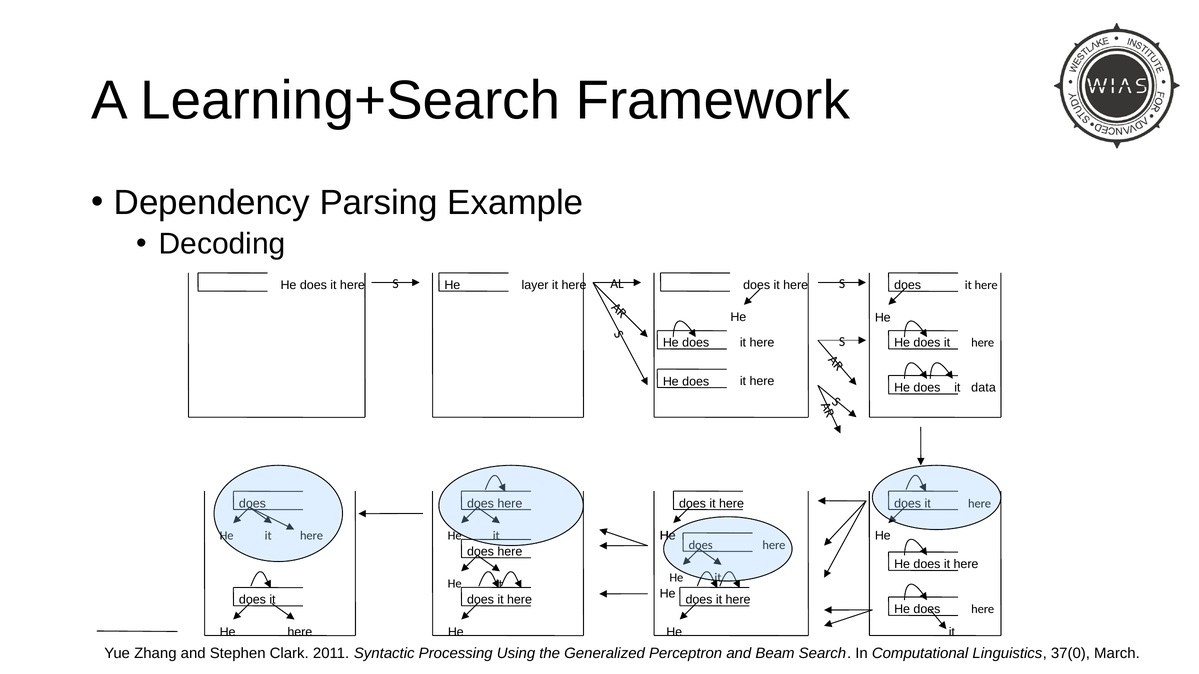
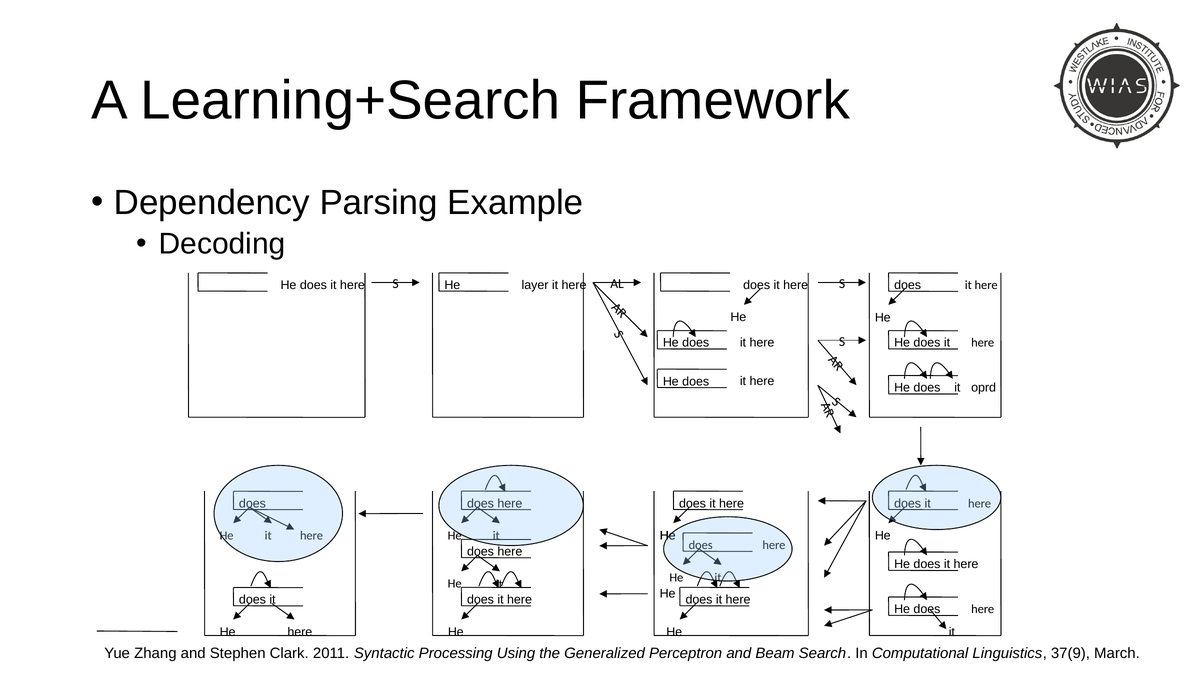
data: data -> oprd
37(0: 37(0 -> 37(9
